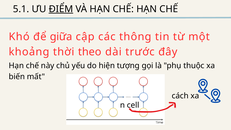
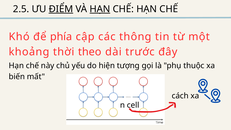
5.1: 5.1 -> 2.5
HẠN at (100, 9) underline: none -> present
giữa: giữa -> phía
